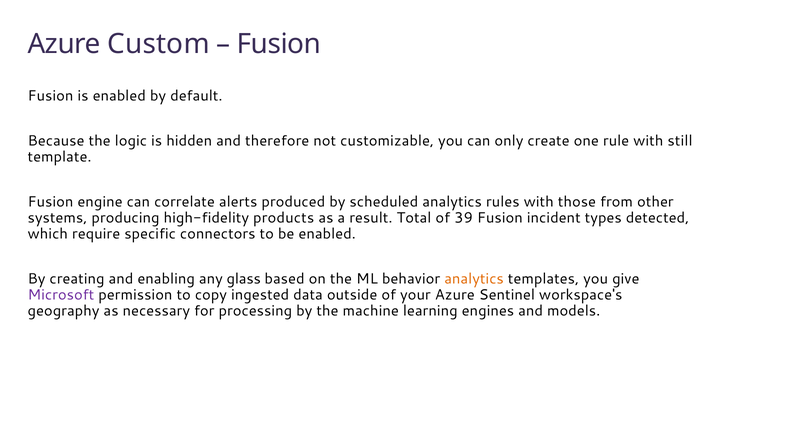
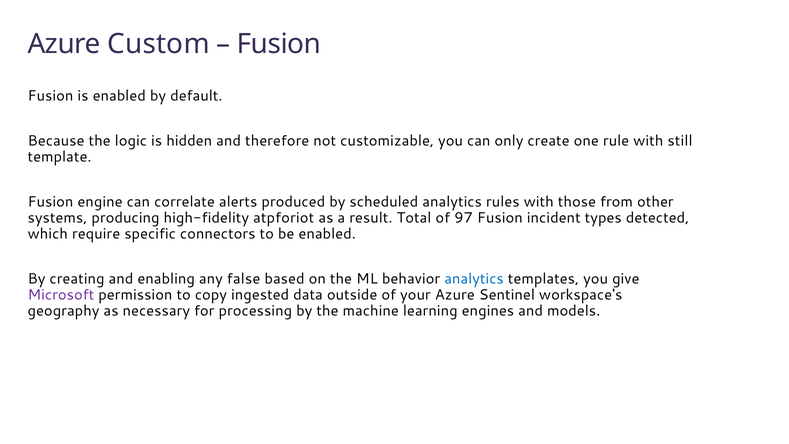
products: products -> atpforiot
39: 39 -> 97
glass: glass -> false
analytics at (474, 279) colour: orange -> blue
